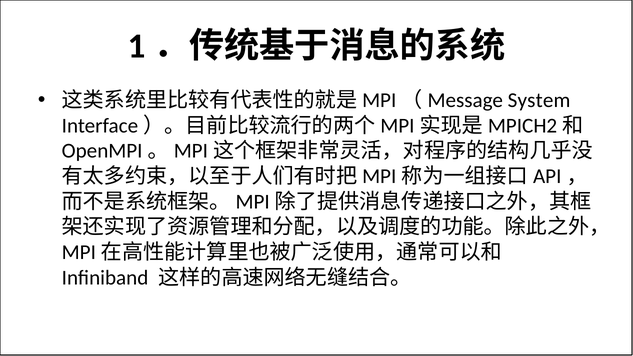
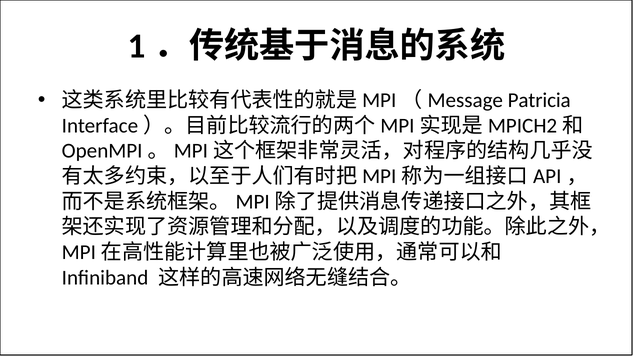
System: System -> Patricia
